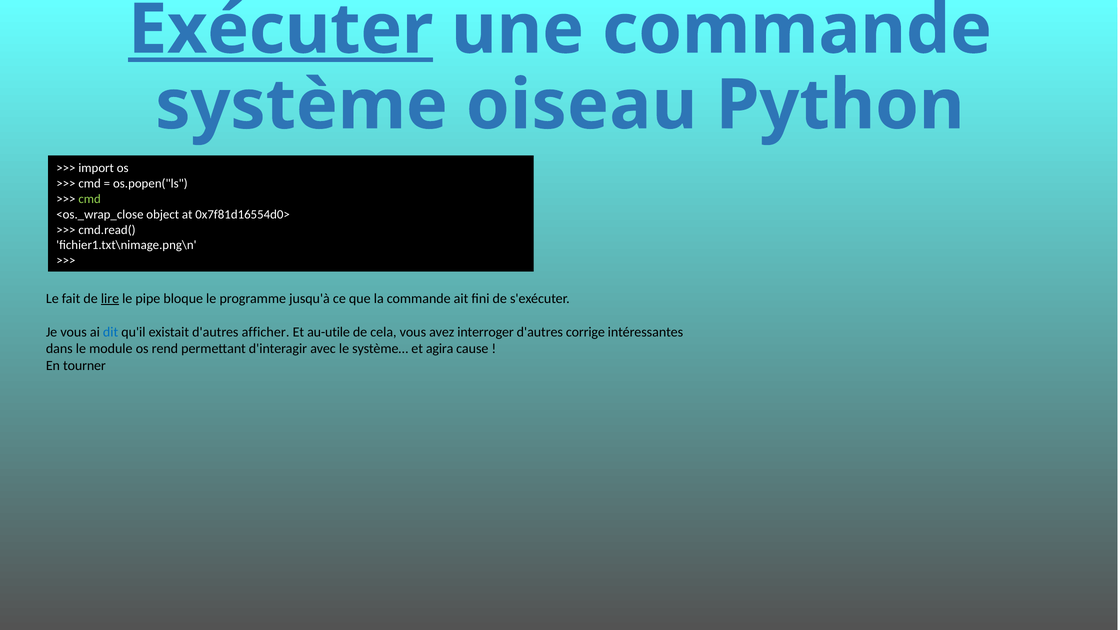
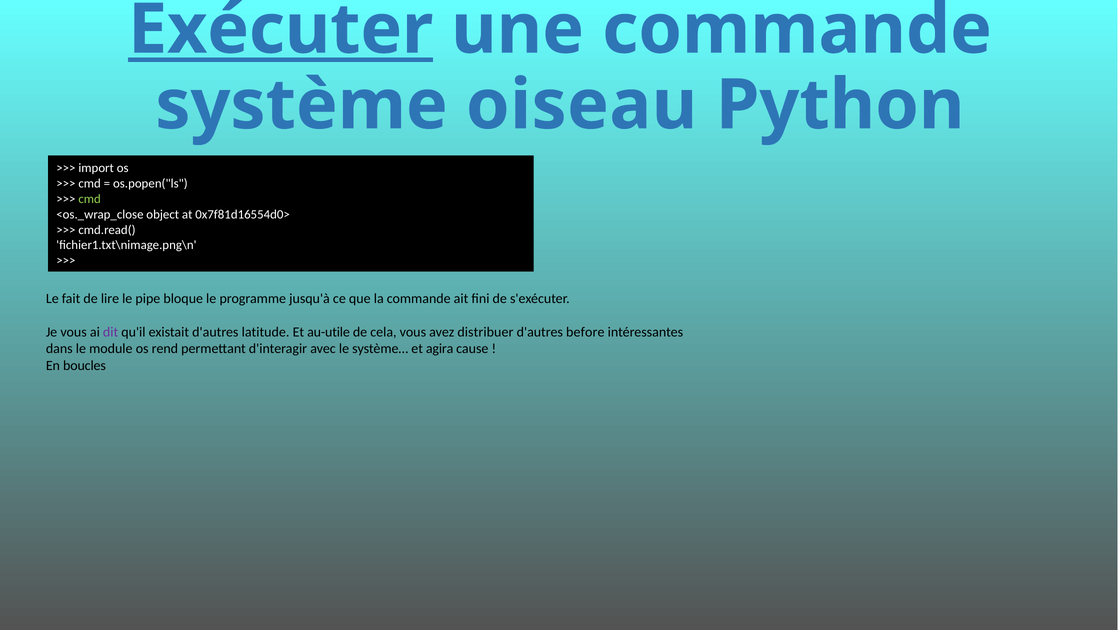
lire underline: present -> none
dit colour: blue -> purple
afficher: afficher -> latitude
interroger: interroger -> distribuer
corrige: corrige -> before
tourner: tourner -> boucles
